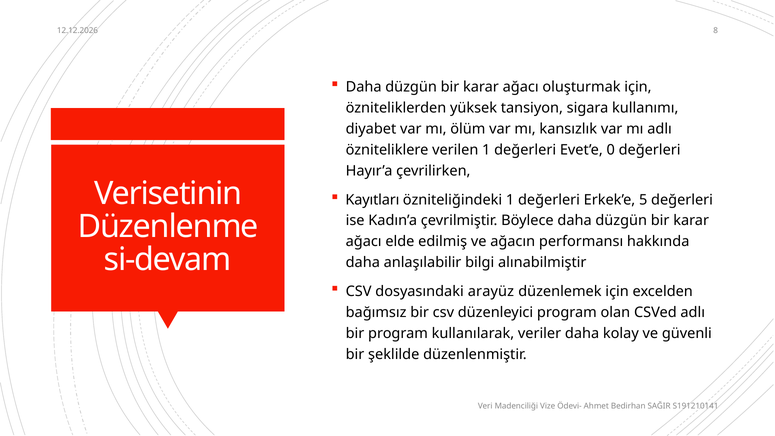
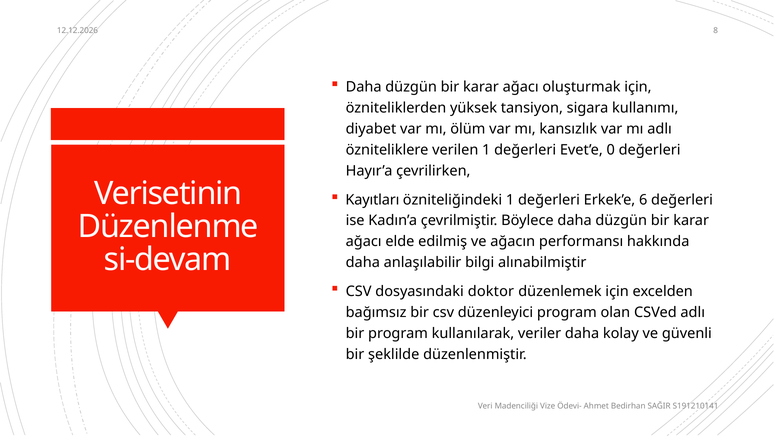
5: 5 -> 6
arayüz: arayüz -> doktor
